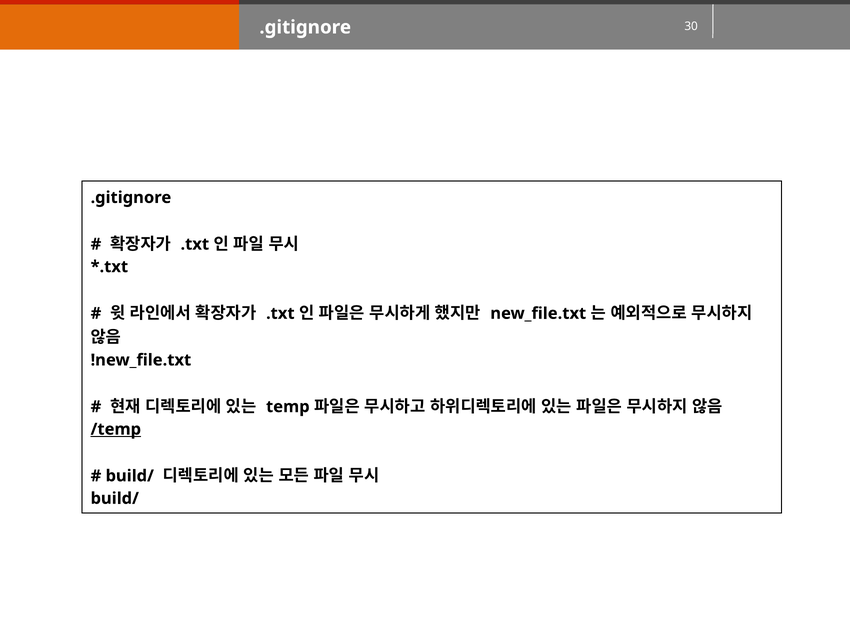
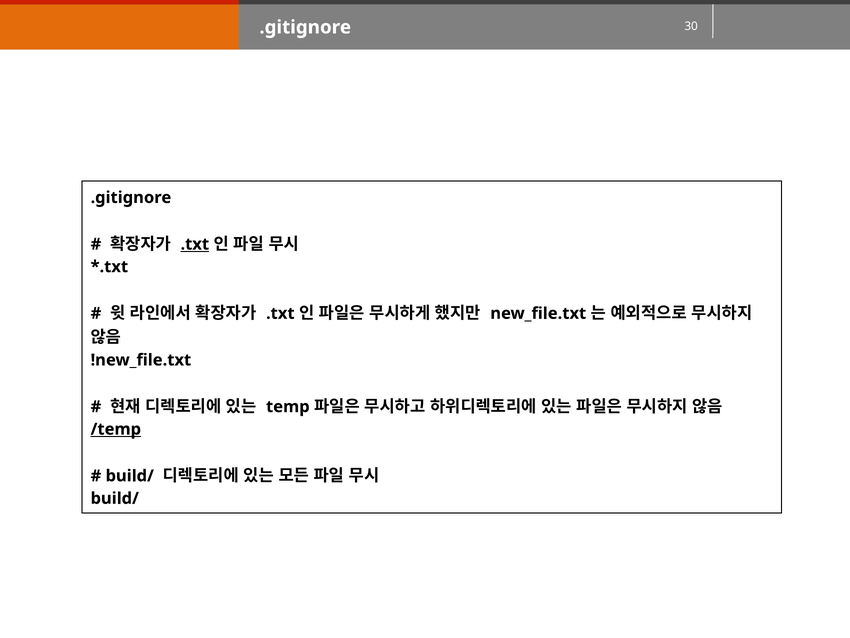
.txt at (195, 244) underline: none -> present
